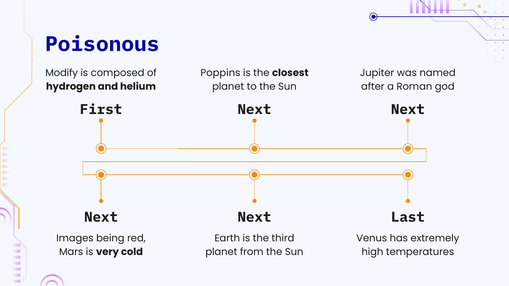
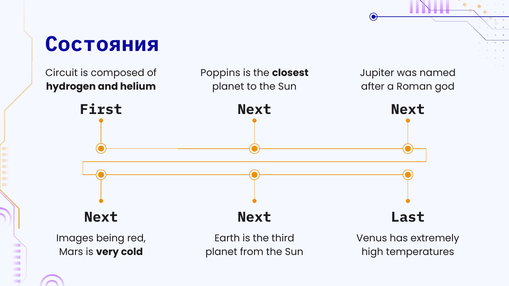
Poisonous: Poisonous -> Состояния
Modify: Modify -> Circuit
